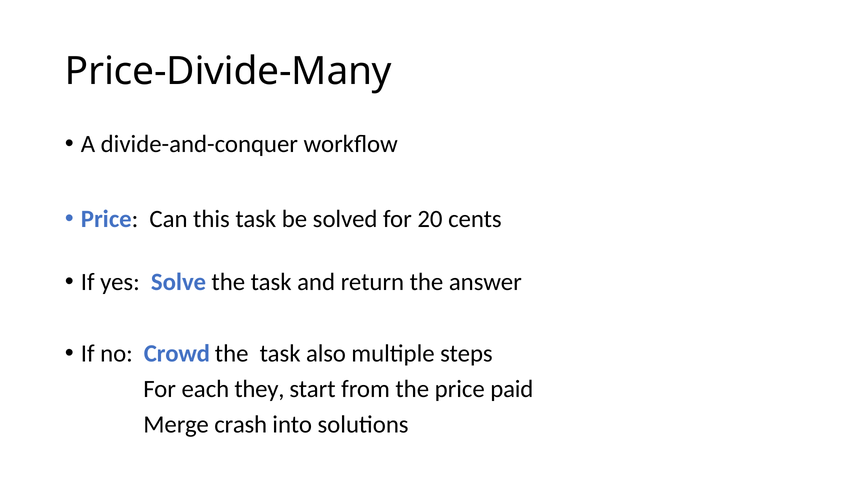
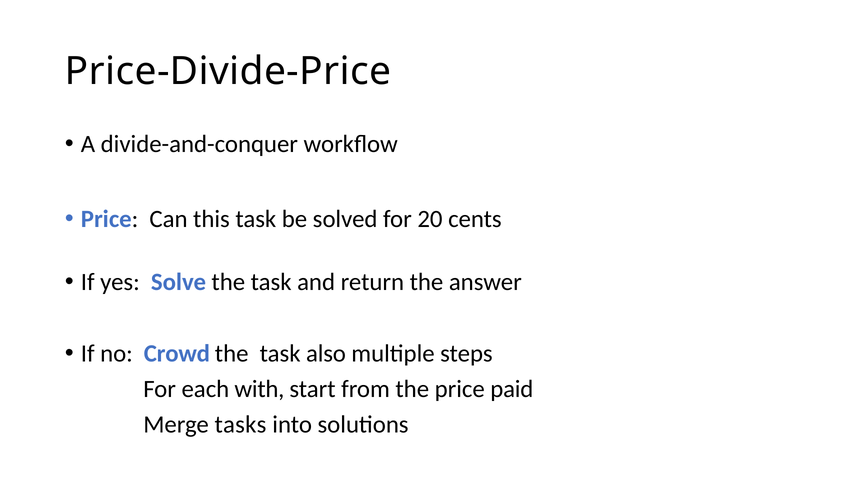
Price-Divide-Many: Price-Divide-Many -> Price-Divide-Price
they: they -> with
crash: crash -> tasks
